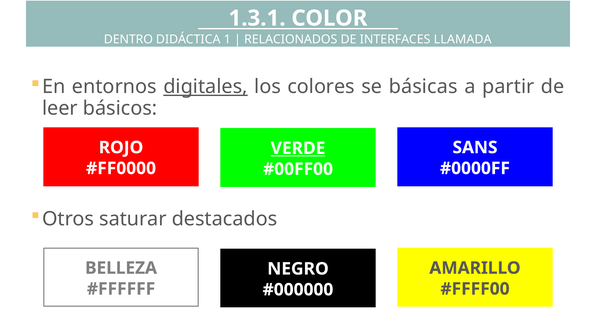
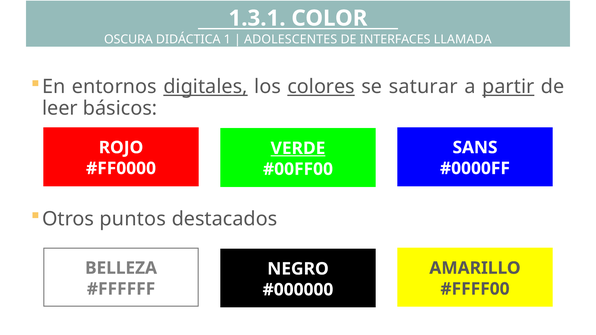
DENTRO: DENTRO -> OSCURA
RELACIONADOS: RELACIONADOS -> ADOLESCENTES
colores underline: none -> present
básicas: básicas -> saturar
partir underline: none -> present
saturar: saturar -> puntos
